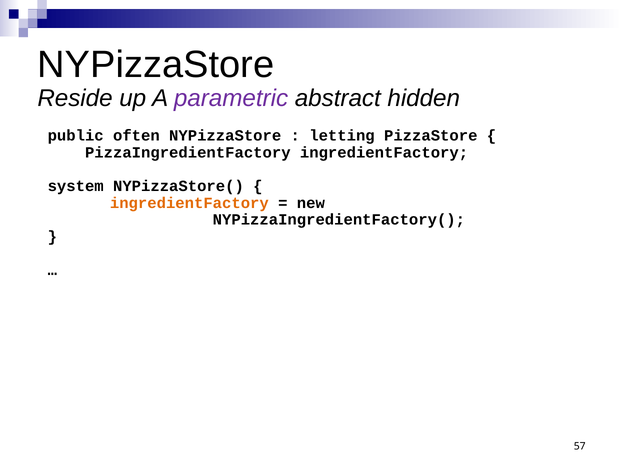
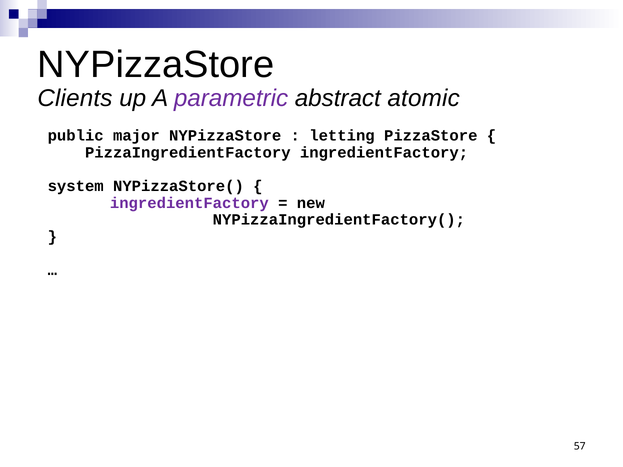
Reside: Reside -> Clients
hidden: hidden -> atomic
often: often -> major
ingredientFactory at (189, 203) colour: orange -> purple
